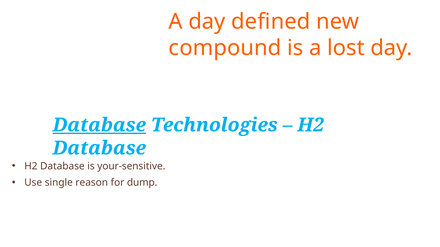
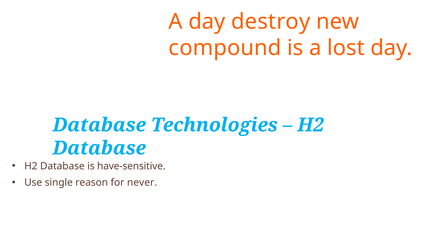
defined: defined -> destroy
Database at (99, 125) underline: present -> none
your-sensitive: your-sensitive -> have-sensitive
dump: dump -> never
